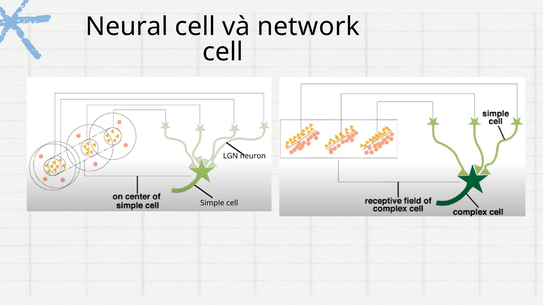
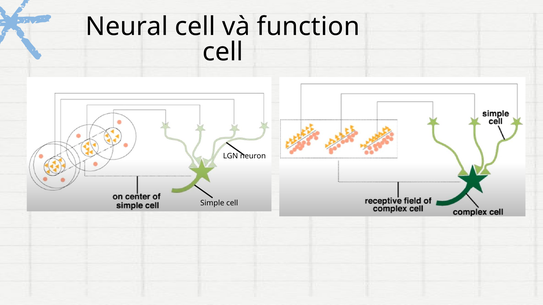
network: network -> function
